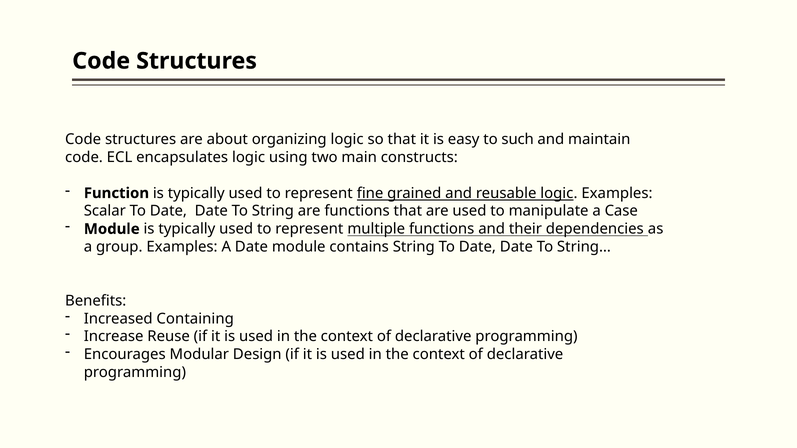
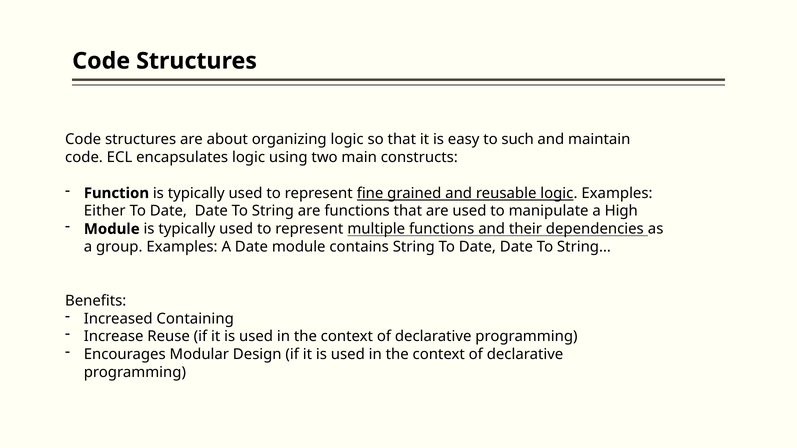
Scalar: Scalar -> Either
Case: Case -> High
